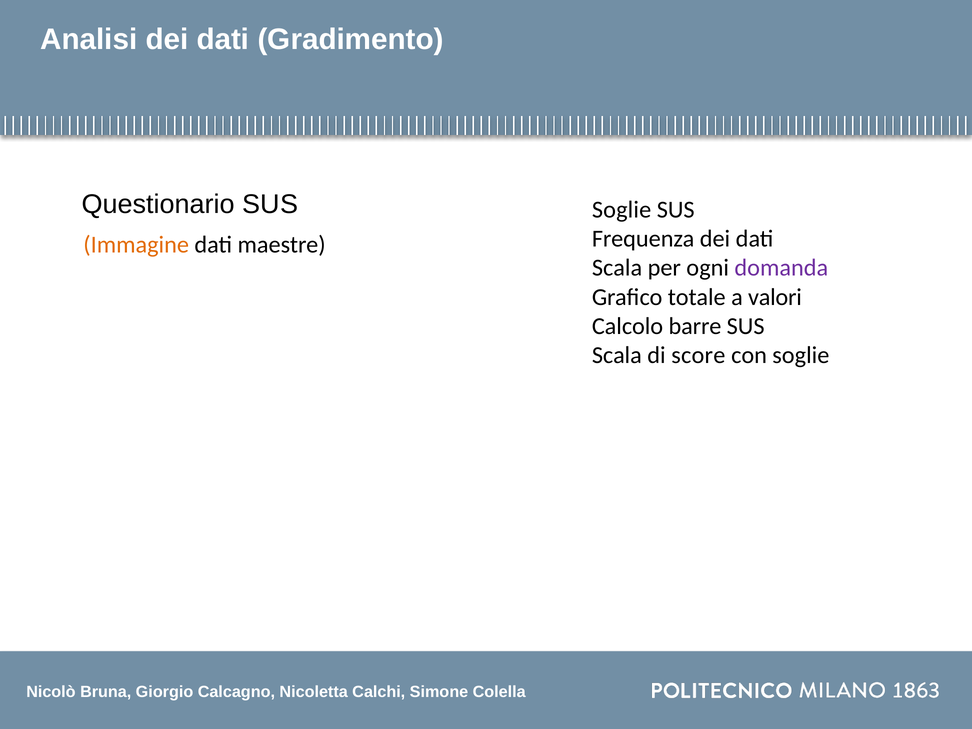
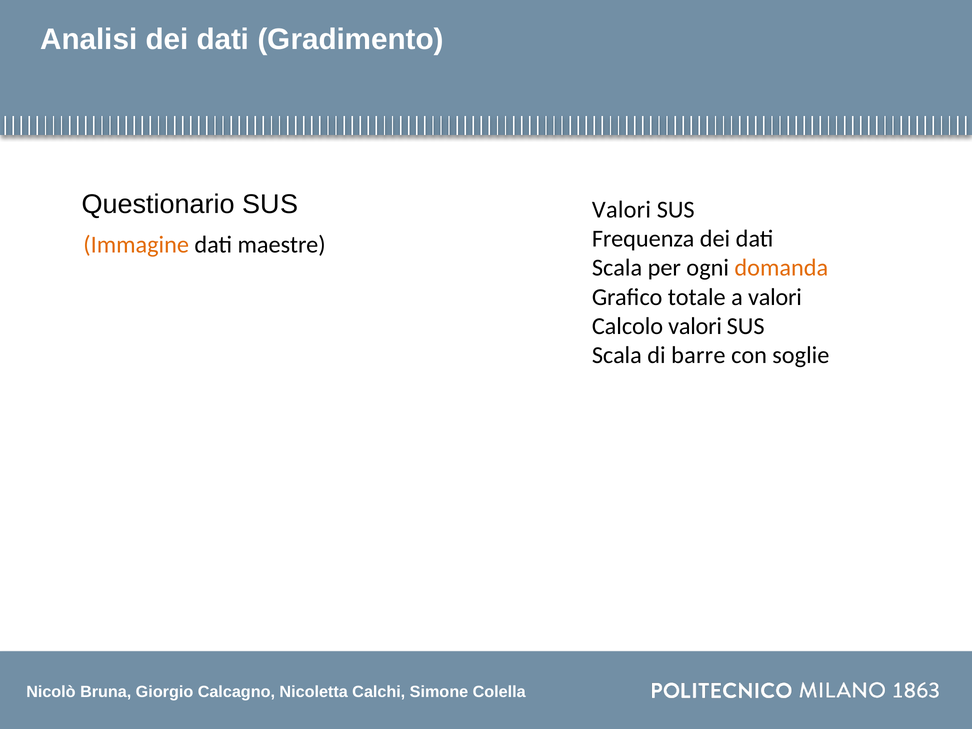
Soglie at (622, 210): Soglie -> Valori
domanda colour: purple -> orange
Calcolo barre: barre -> valori
score: score -> barre
